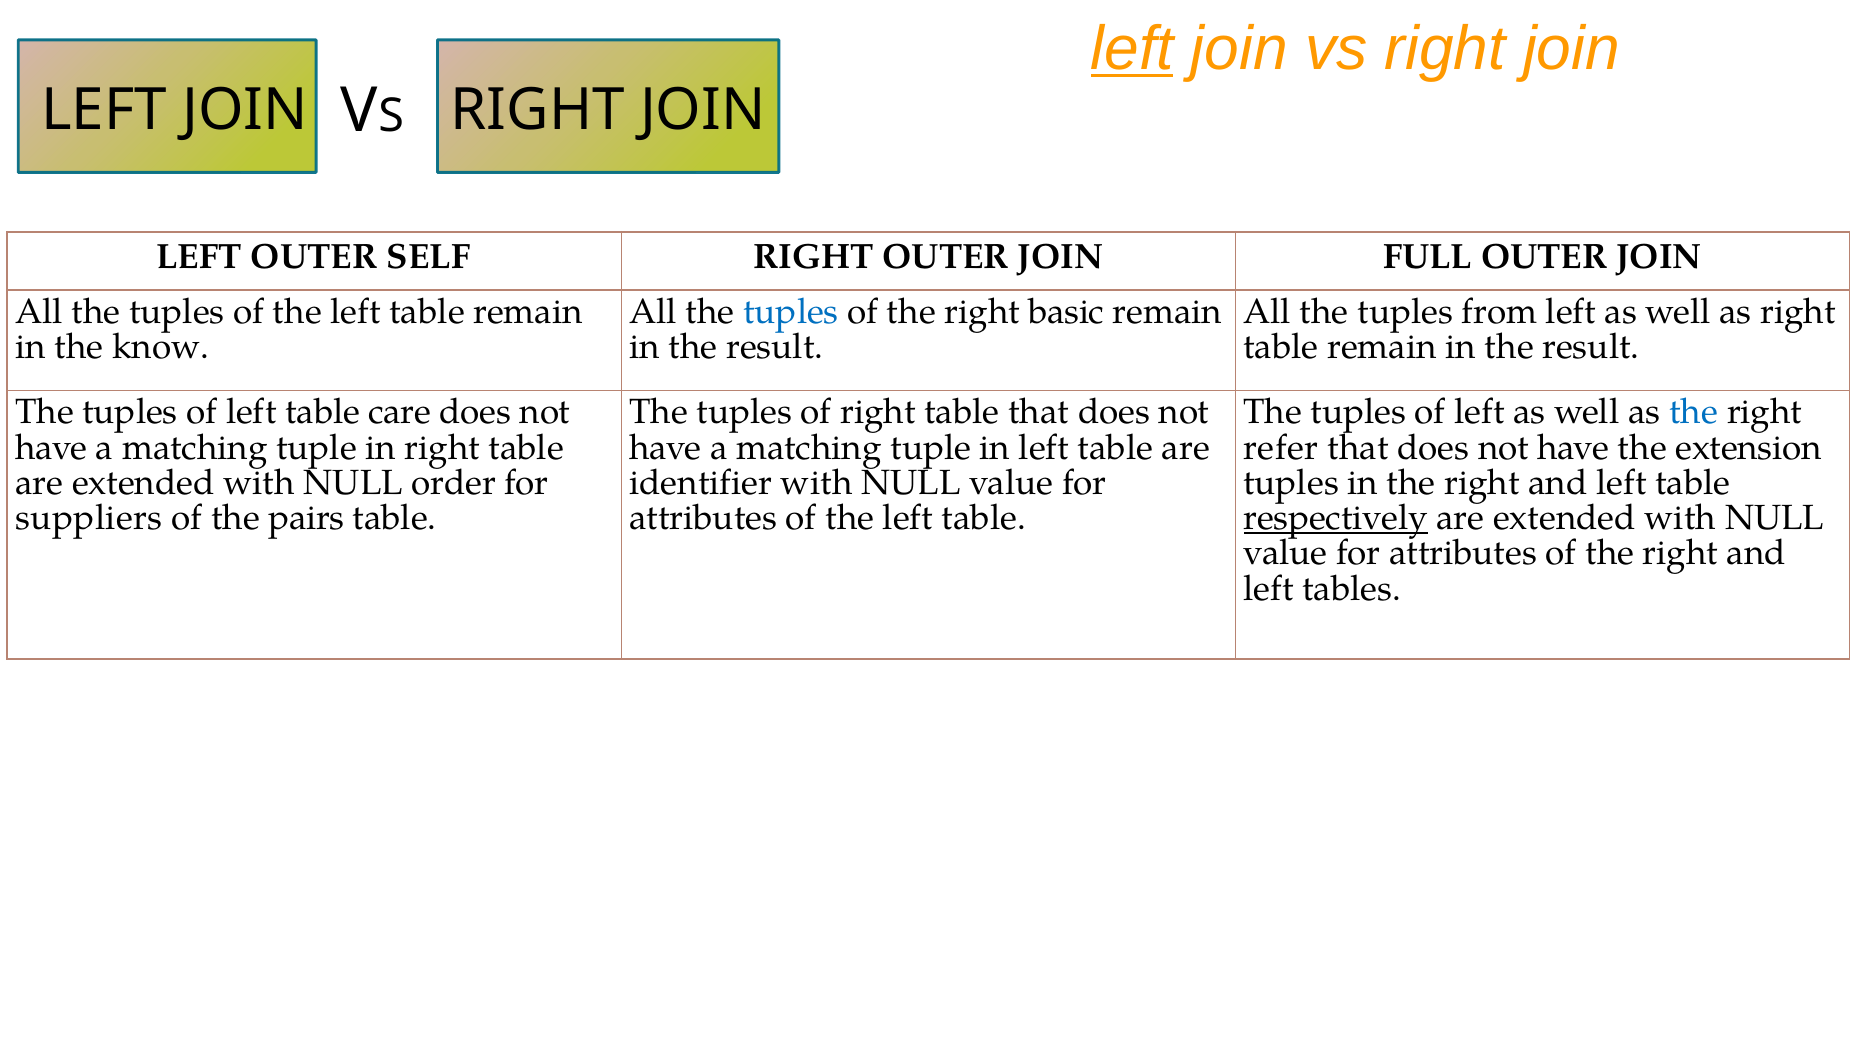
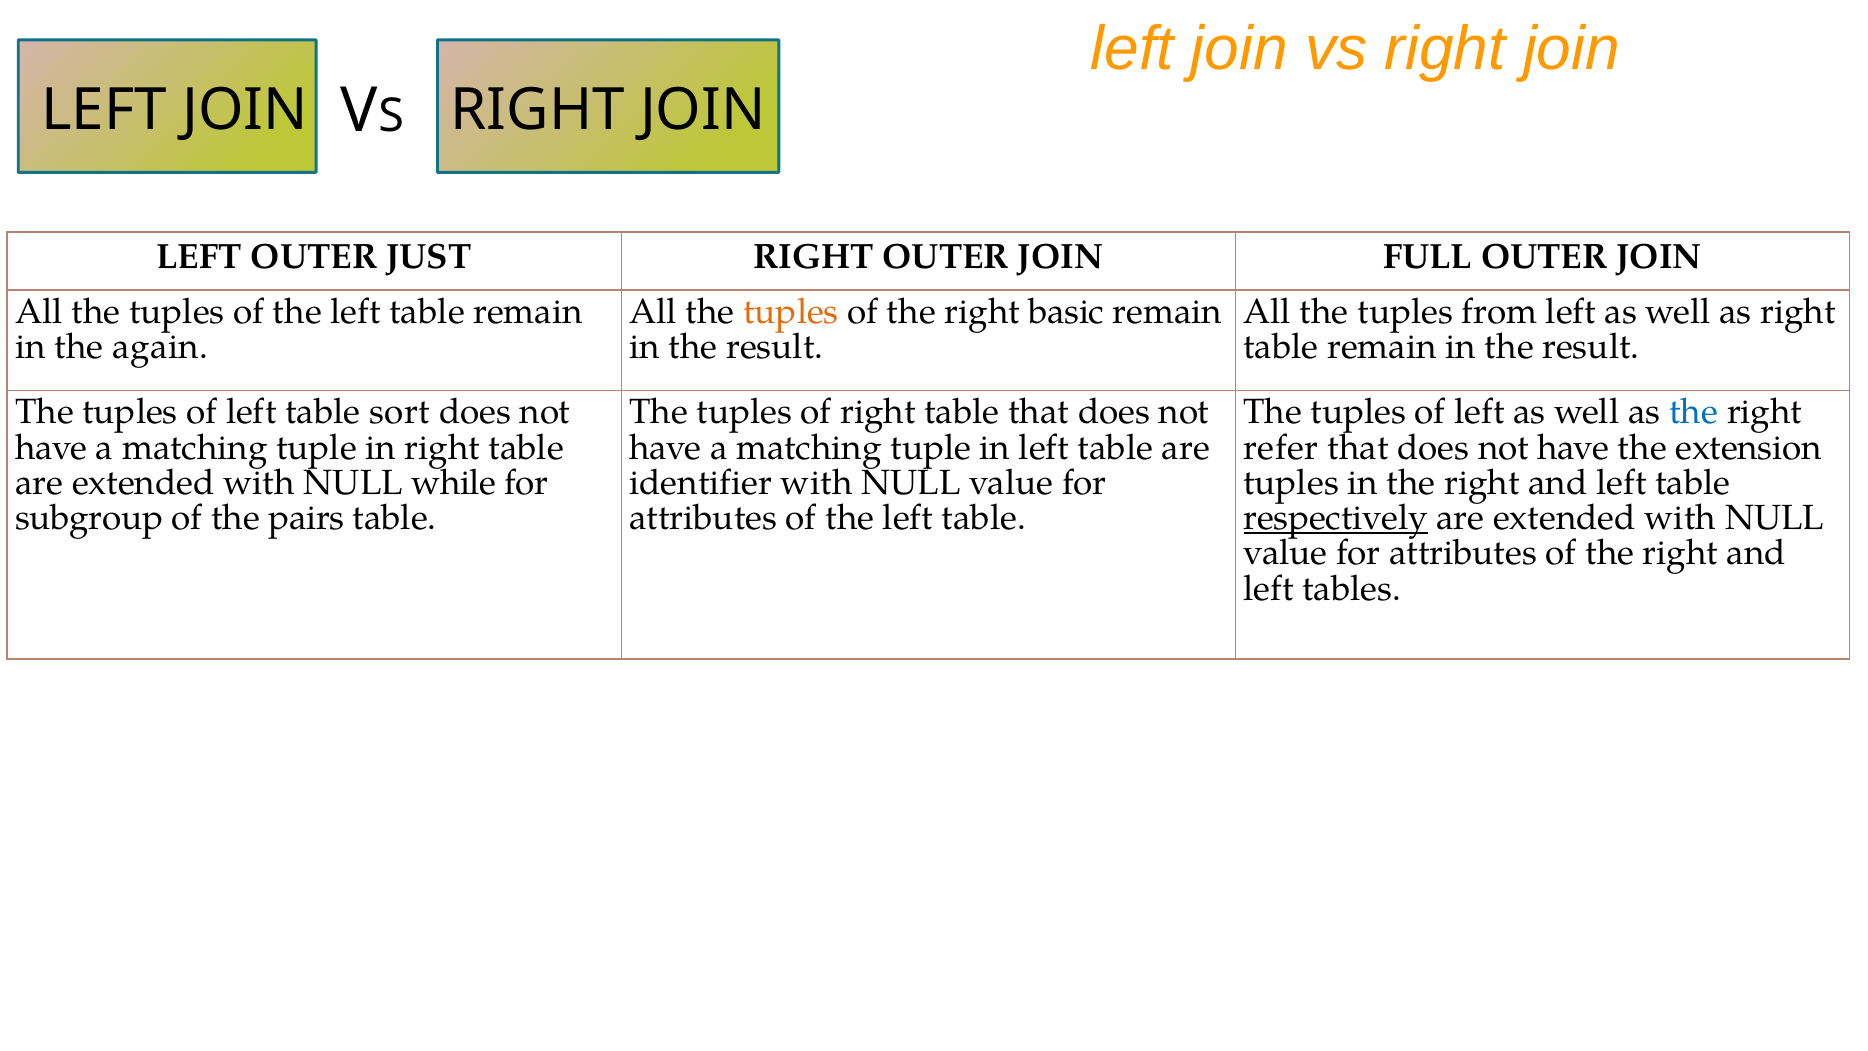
left at (1132, 49) underline: present -> none
SELF: SELF -> JUST
tuples at (791, 312) colour: blue -> orange
know: know -> again
care: care -> sort
order: order -> while
suppliers: suppliers -> subgroup
